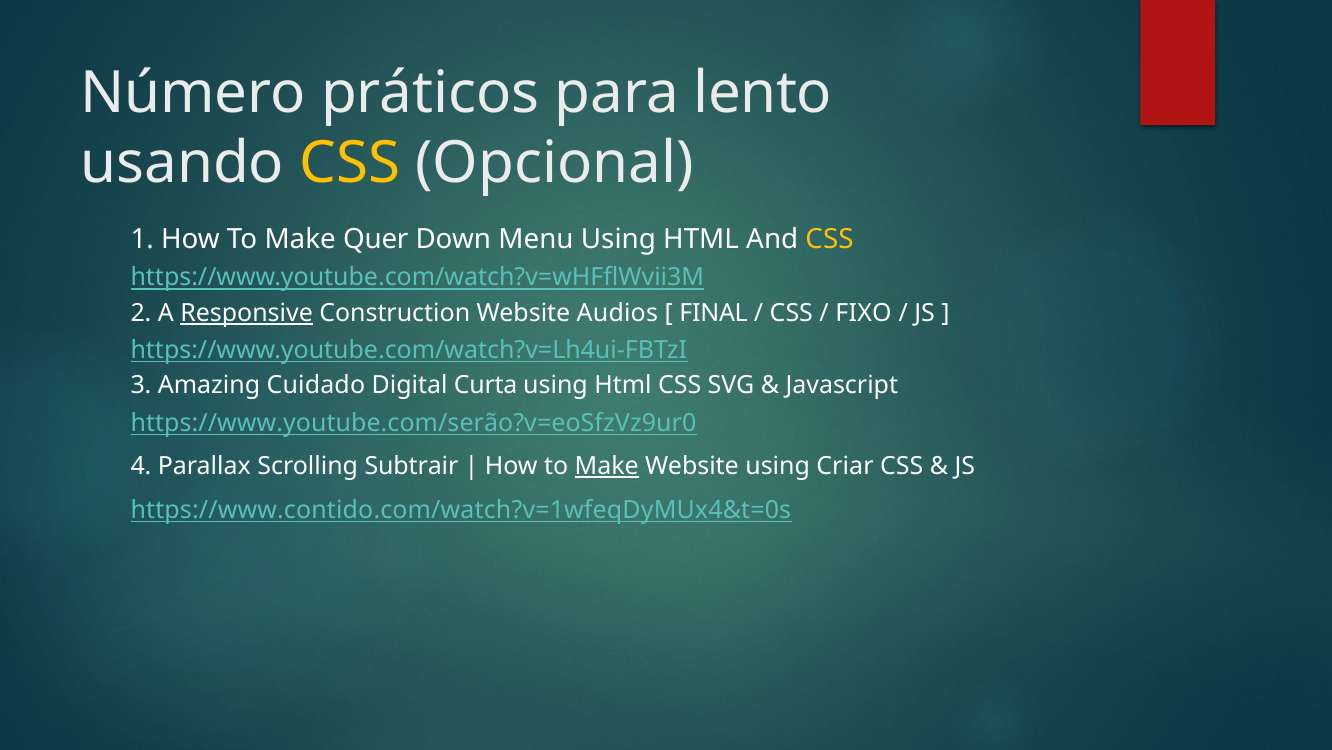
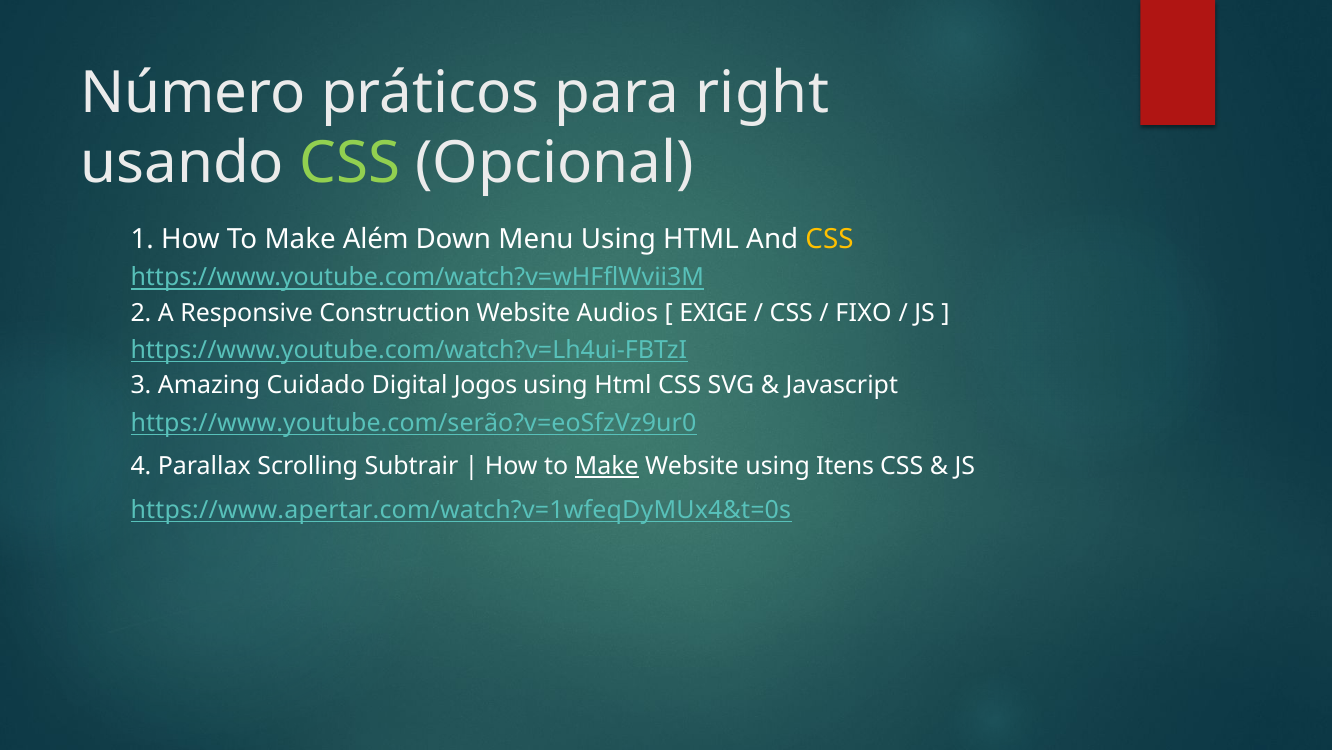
lento: lento -> right
CSS at (350, 163) colour: yellow -> light green
Quer: Quer -> Além
Responsive underline: present -> none
FINAL: FINAL -> EXIGE
Curta: Curta -> Jogos
Criar: Criar -> Itens
https://www.contido.com/watch?v=1wfeqDyMUx4&t=0s: https://www.contido.com/watch?v=1wfeqDyMUx4&t=0s -> https://www.apertar.com/watch?v=1wfeqDyMUx4&t=0s
